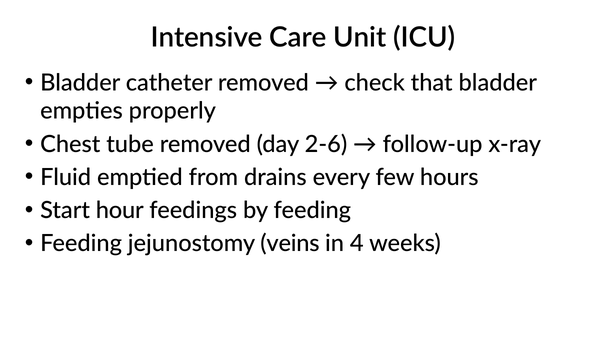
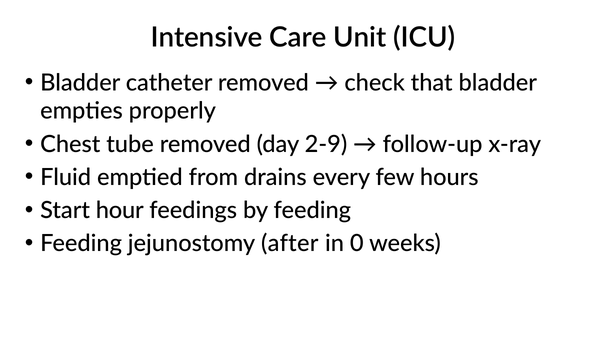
2-6: 2-6 -> 2-9
veins: veins -> after
4: 4 -> 0
